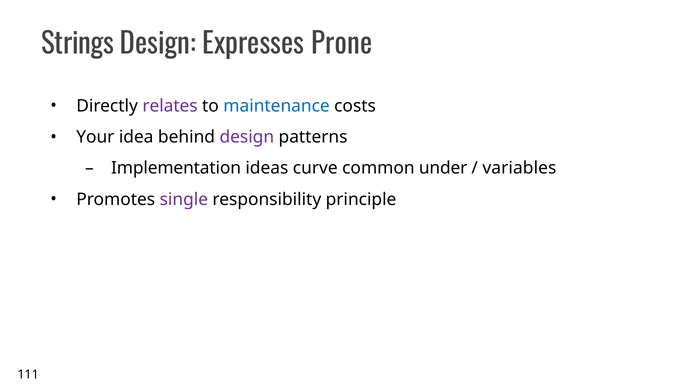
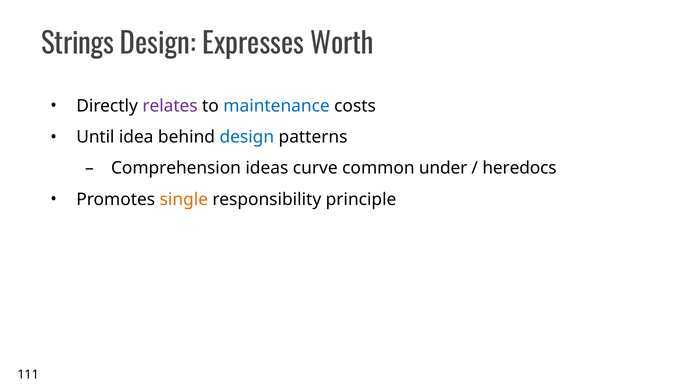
Prone: Prone -> Worth
Your: Your -> Until
design at (247, 137) colour: purple -> blue
Implementation: Implementation -> Comprehension
variables: variables -> heredocs
single colour: purple -> orange
